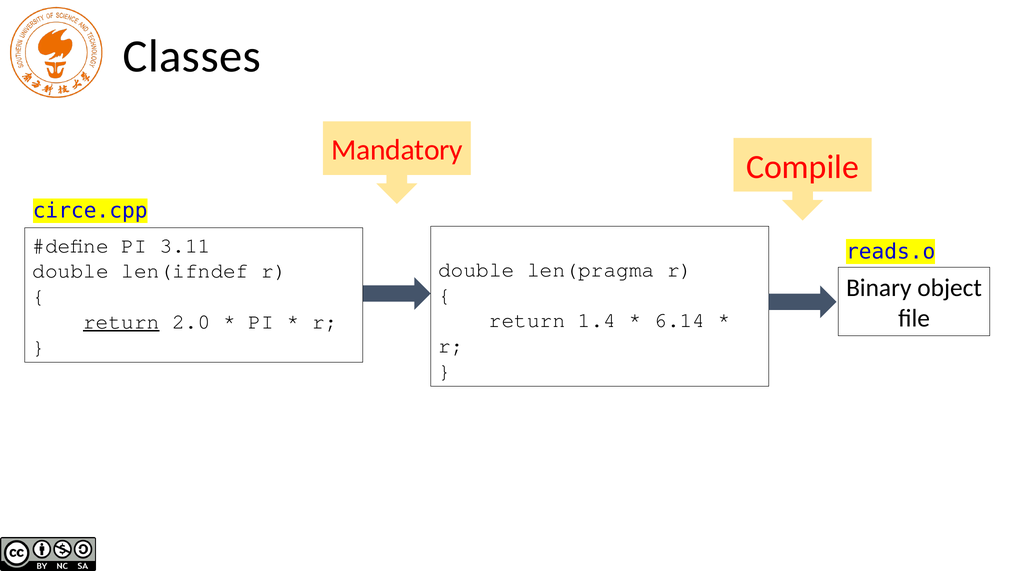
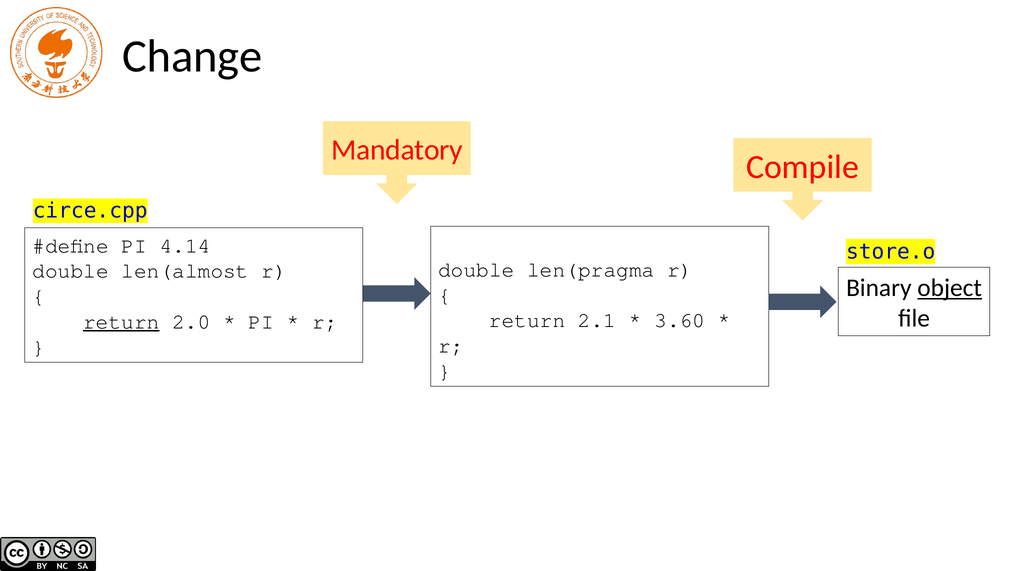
Classes: Classes -> Change
3.11: 3.11 -> 4.14
reads.o: reads.o -> store.o
len(ifndef: len(ifndef -> len(almost
object underline: none -> present
1.4: 1.4 -> 2.1
6.14: 6.14 -> 3.60
